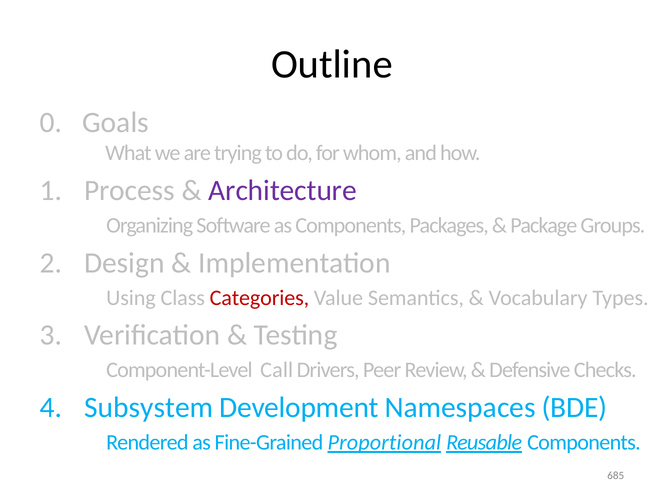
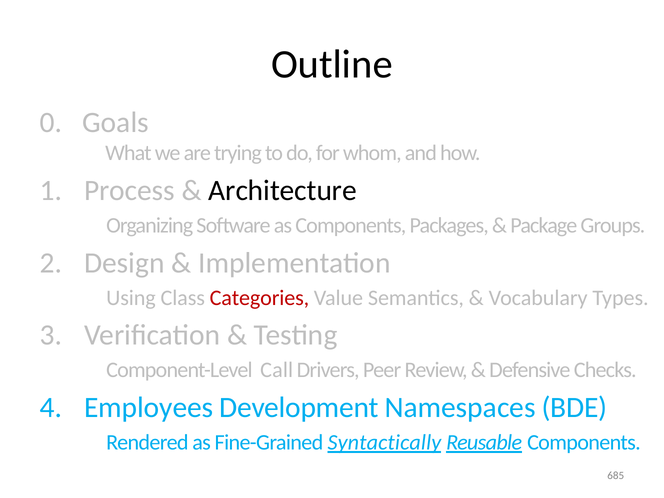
Architecture colour: purple -> black
Subsystem: Subsystem -> Employees
Proportional: Proportional -> Syntactically
